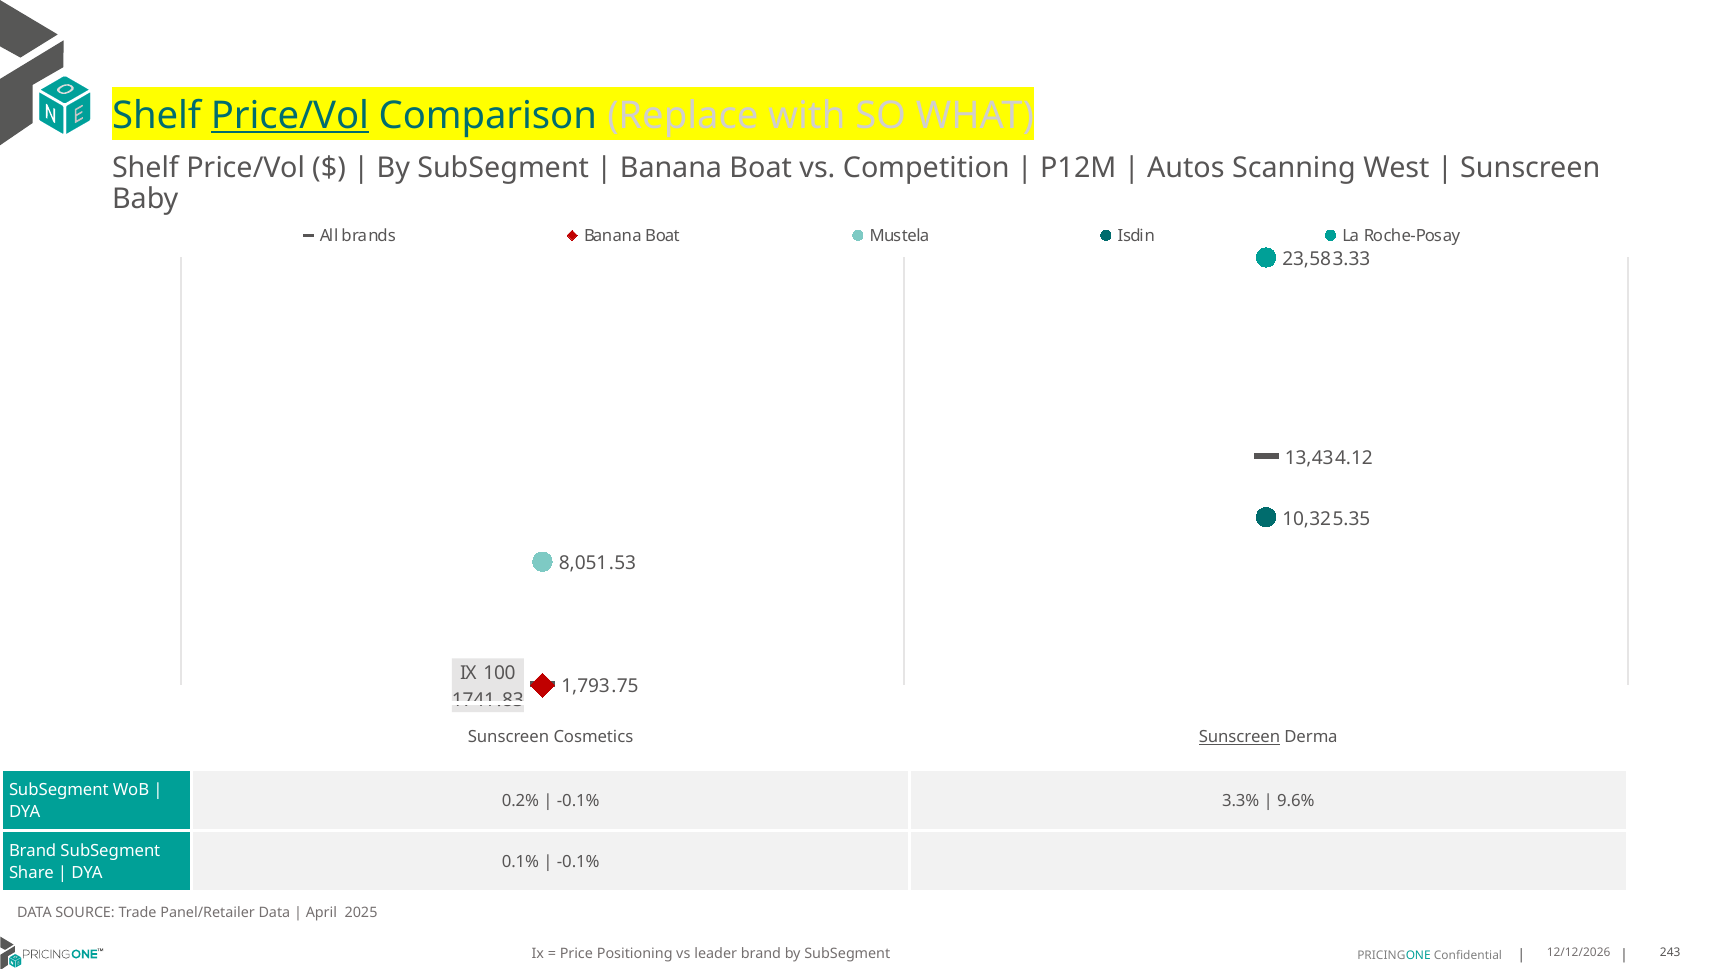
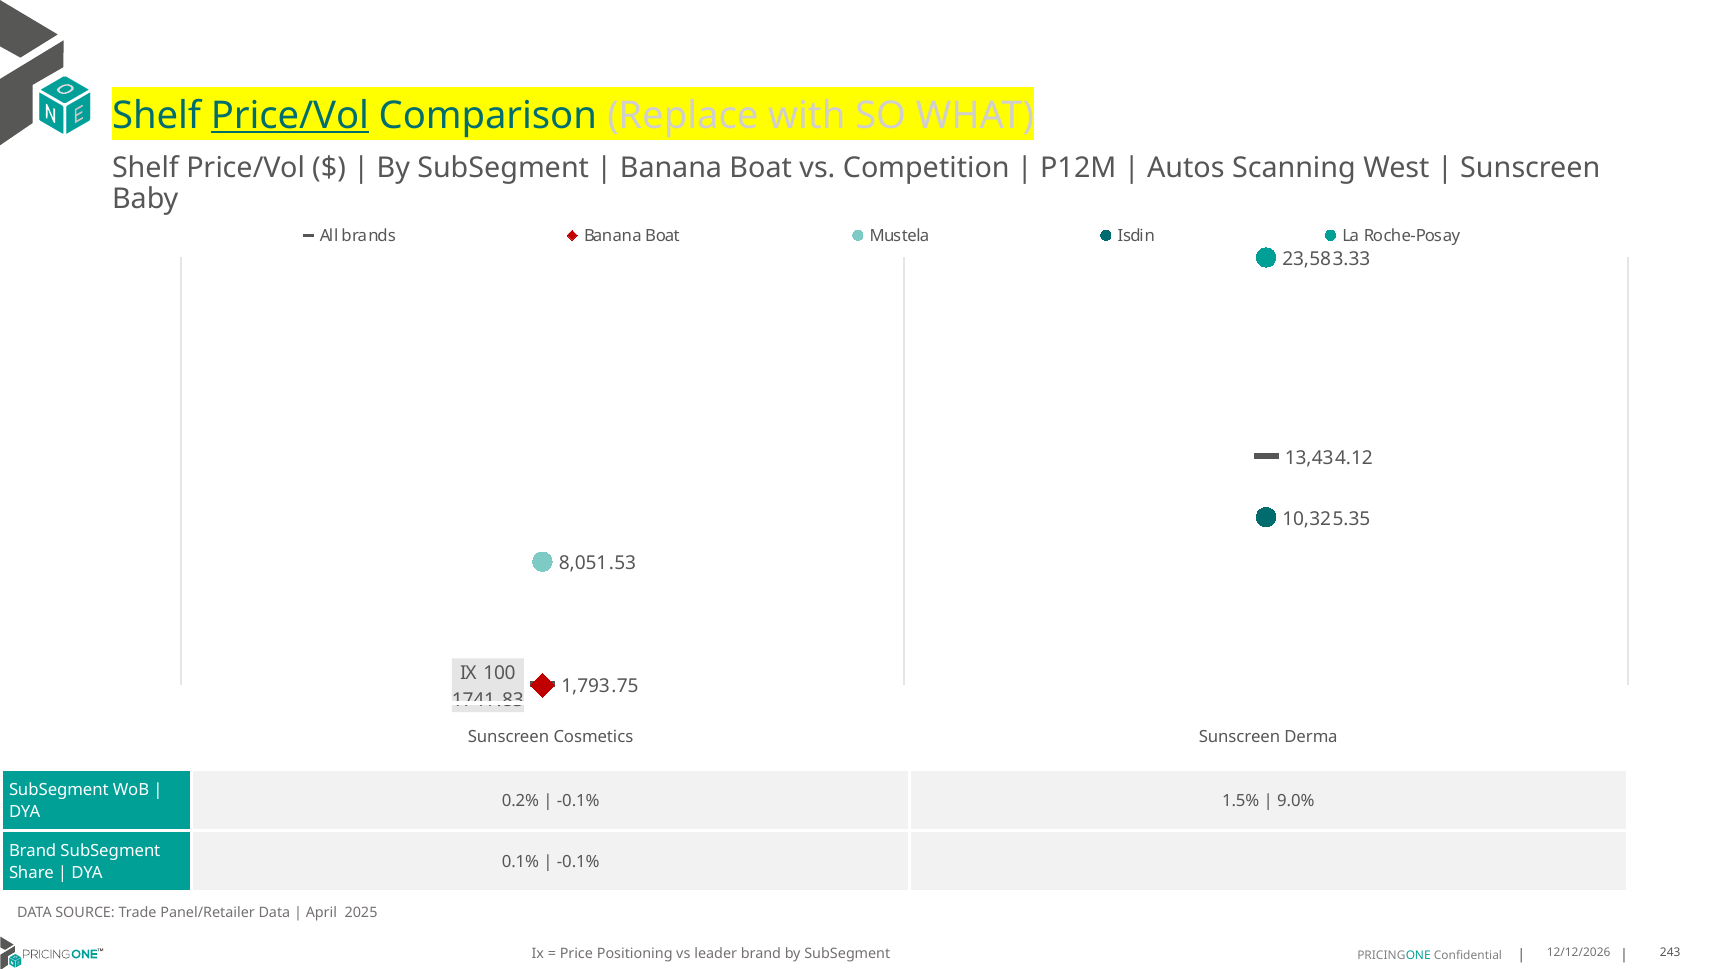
Sunscreen at (1239, 738) underline: present -> none
3.3%: 3.3% -> 1.5%
9.6%: 9.6% -> 9.0%
